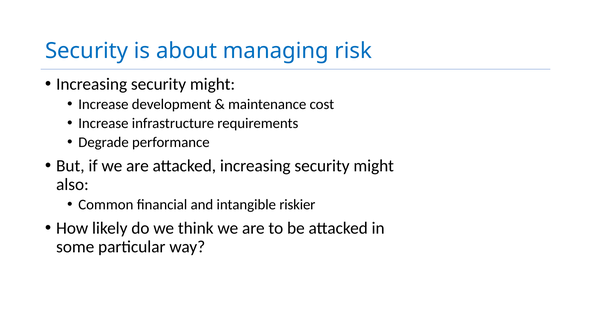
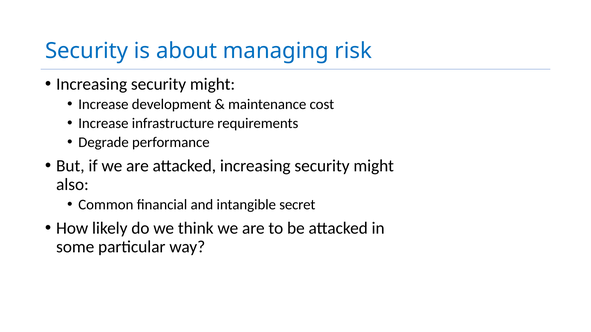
riskier: riskier -> secret
